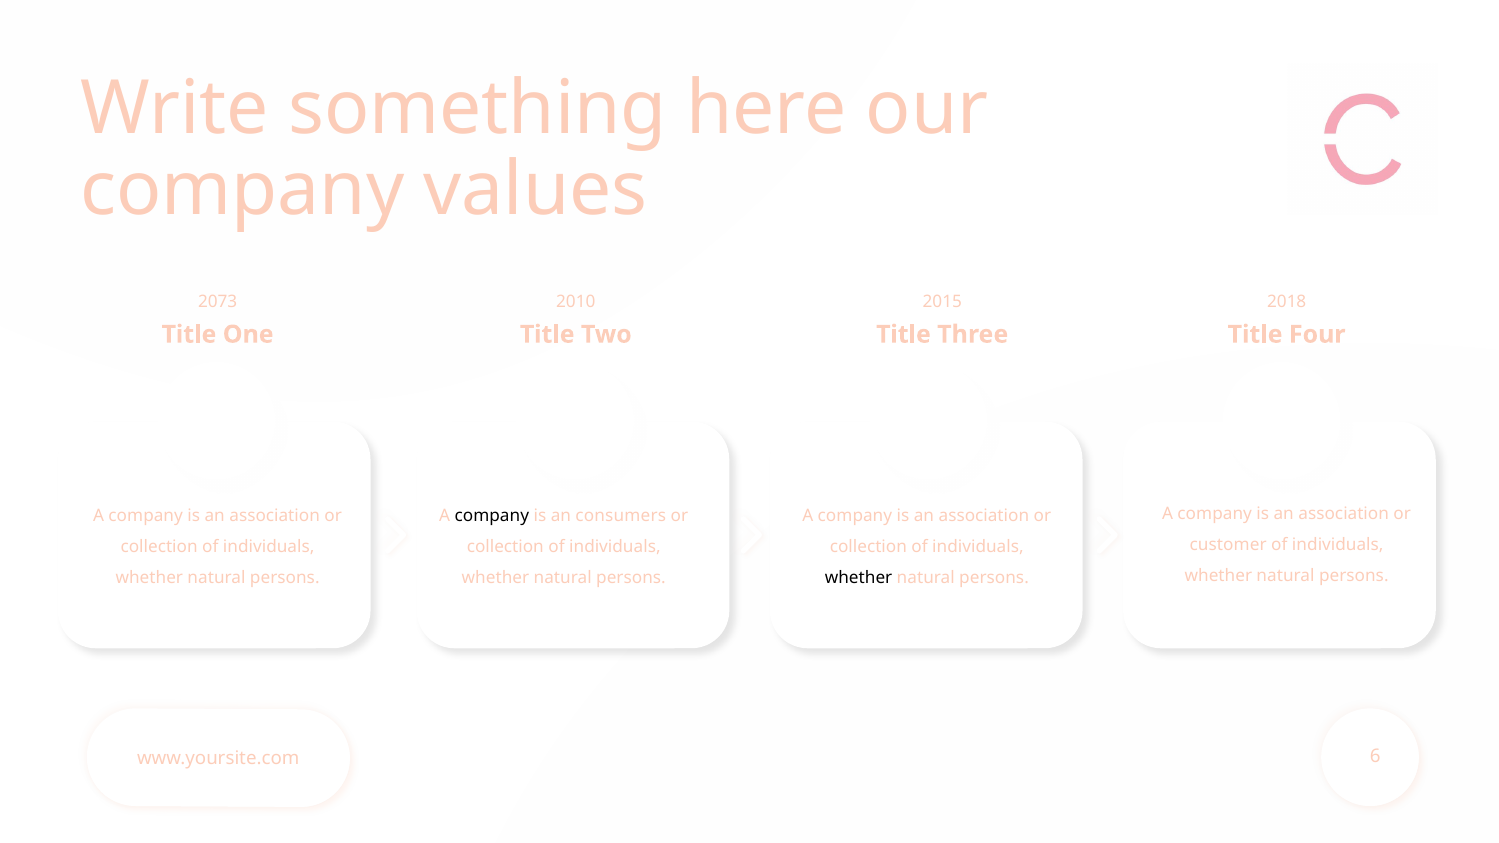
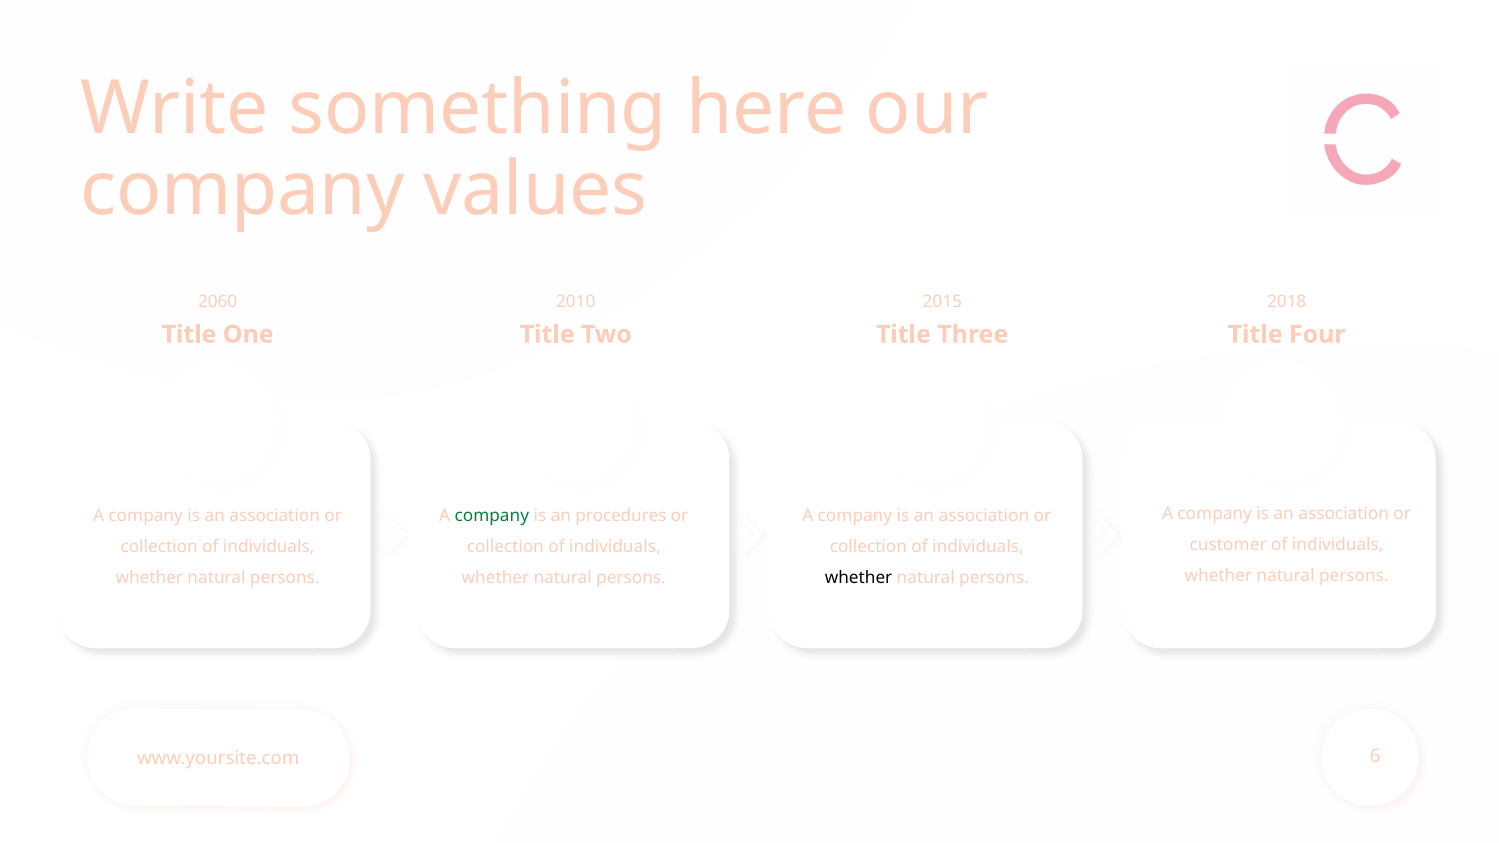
2073: 2073 -> 2060
company at (492, 516) colour: black -> green
consumers: consumers -> procedures
